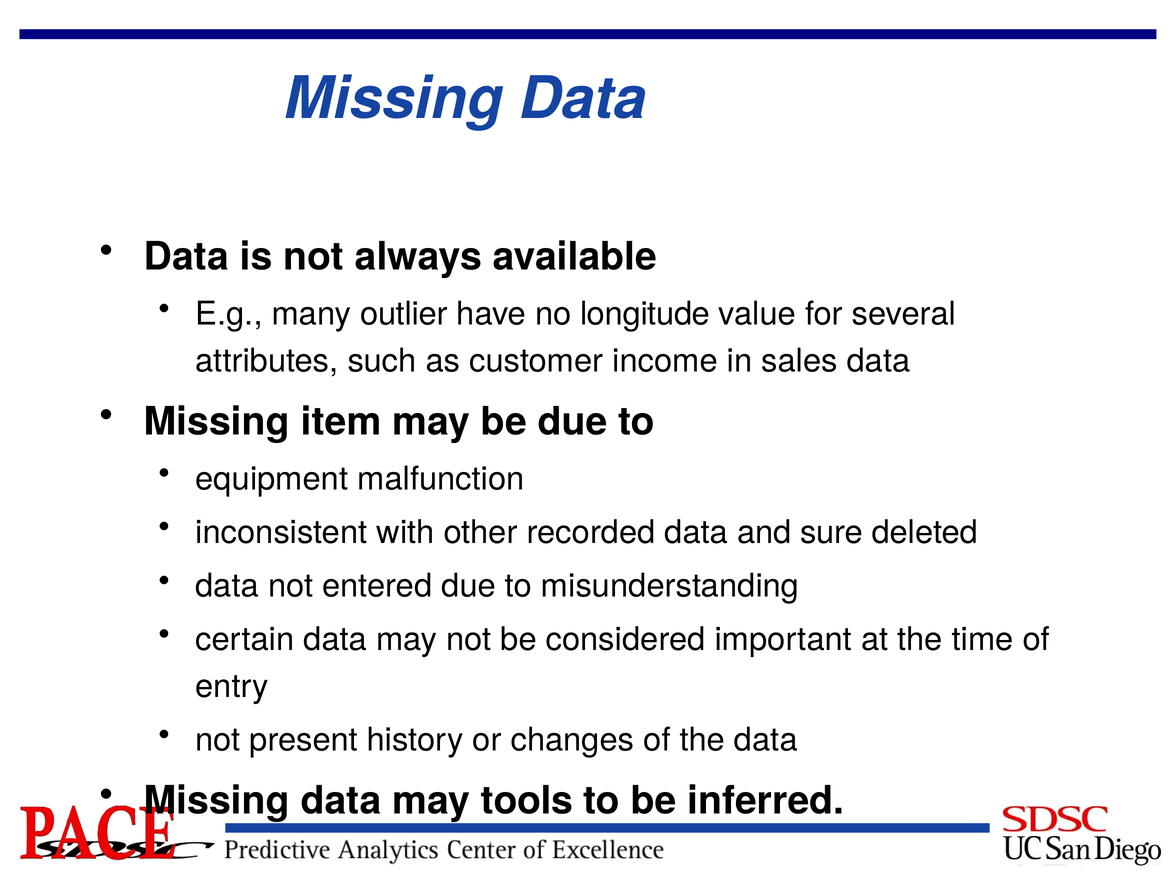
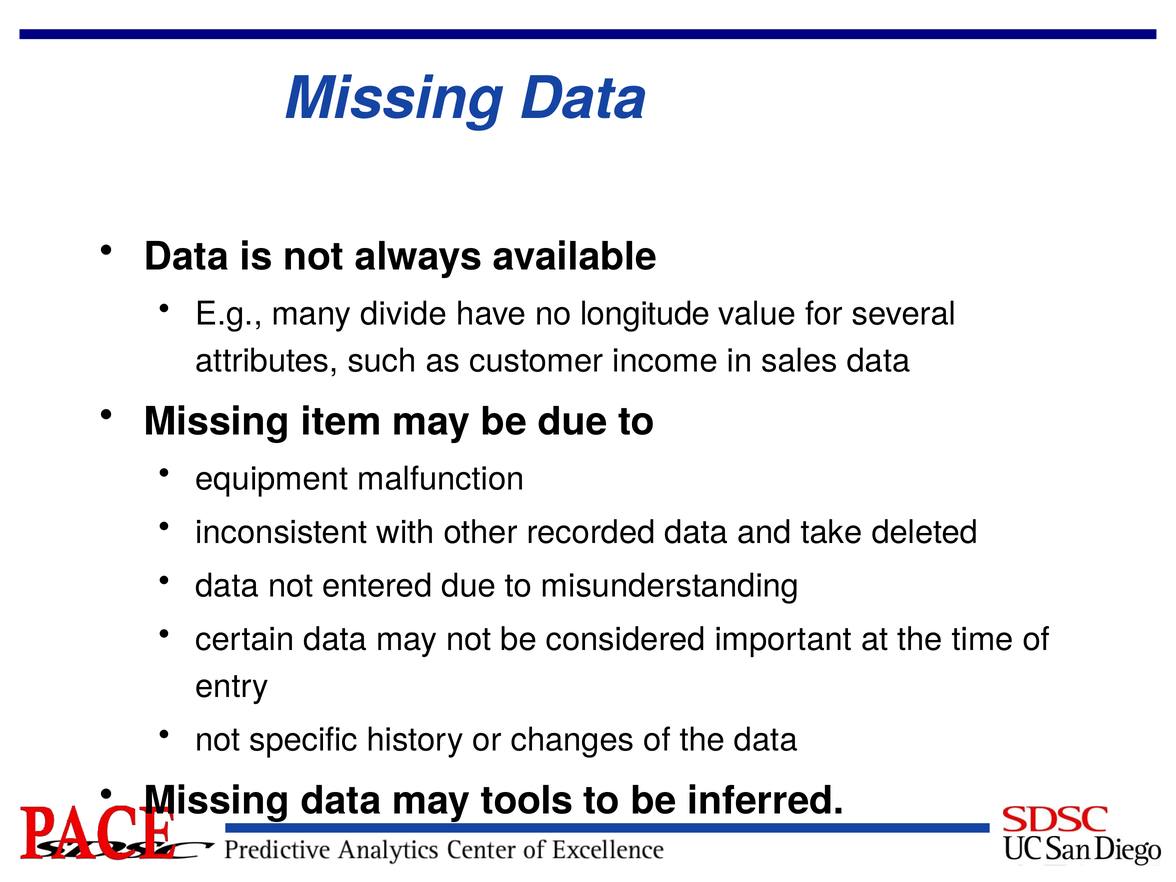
outlier: outlier -> divide
sure: sure -> take
present: present -> specific
